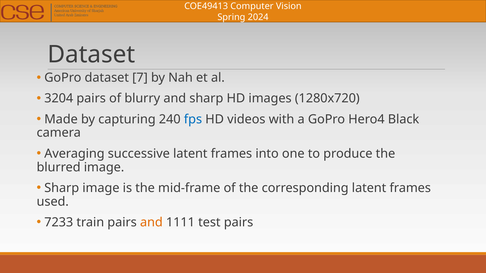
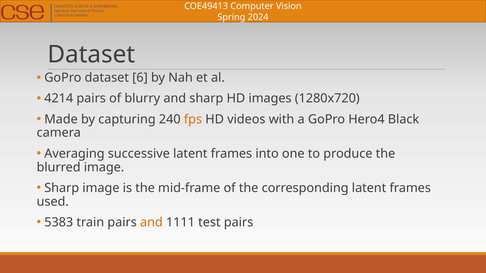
7: 7 -> 6
3204: 3204 -> 4214
fps colour: blue -> orange
7233: 7233 -> 5383
